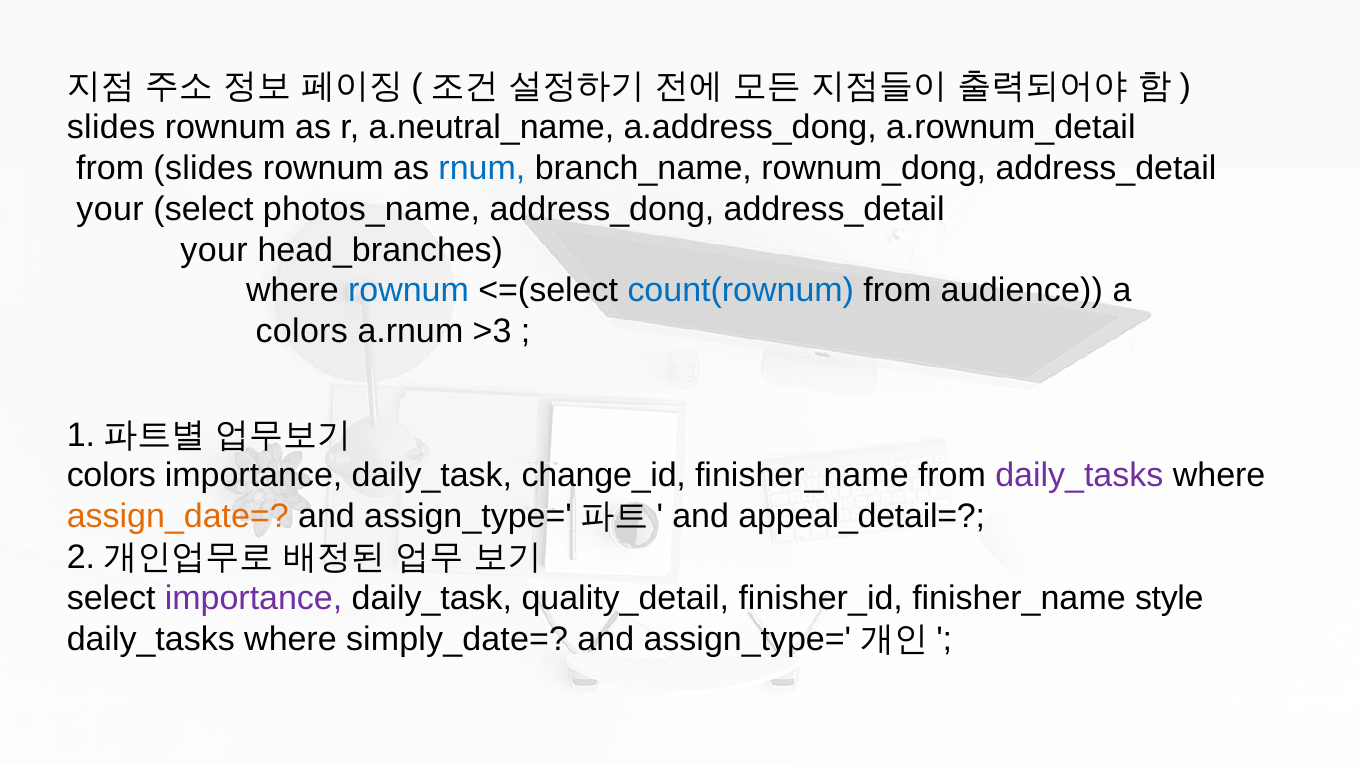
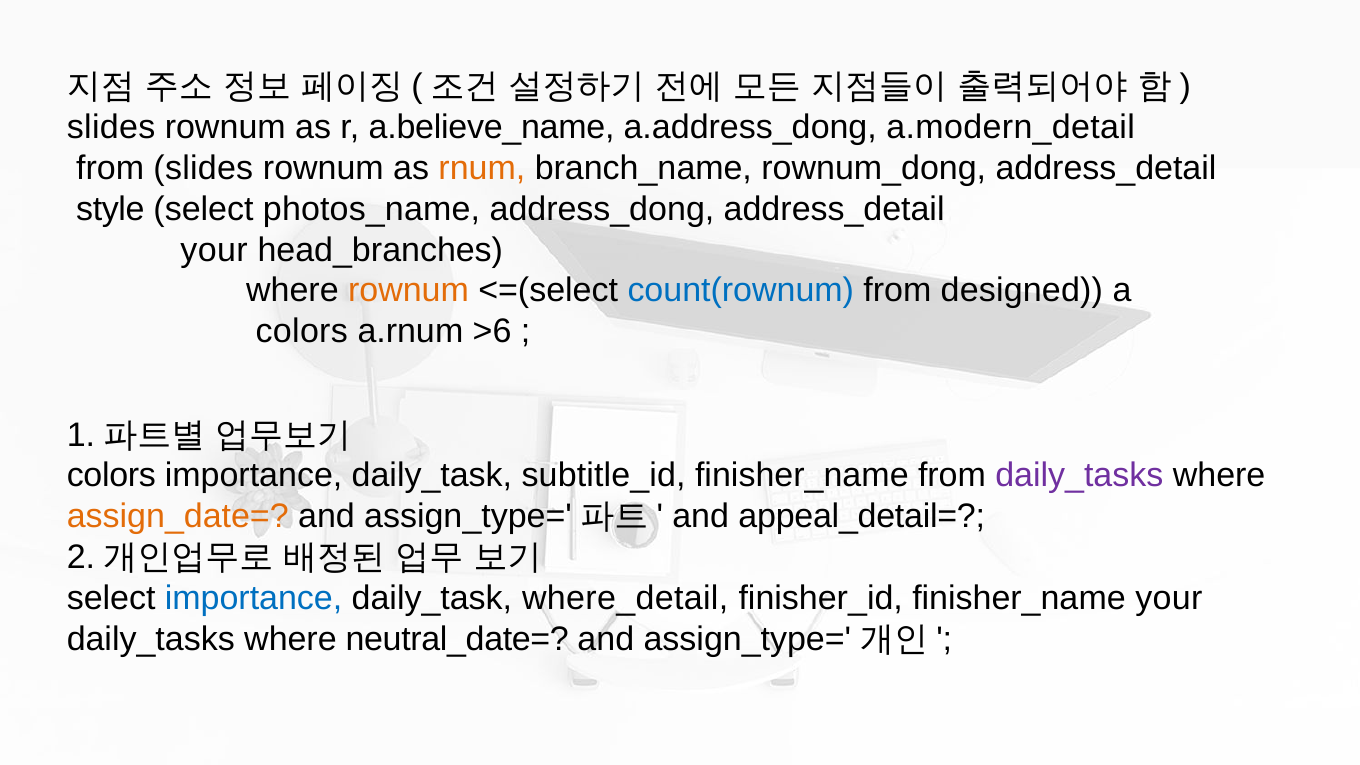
a.neutral_name: a.neutral_name -> a.believe_name
a.rownum_detail: a.rownum_detail -> a.modern_detail
rnum colour: blue -> orange
your at (110, 209): your -> style
rownum at (408, 291) colour: blue -> orange
audience: audience -> designed
>3: >3 -> >6
change_id: change_id -> subtitle_id
importance at (254, 598) colour: purple -> blue
quality_detail: quality_detail -> where_detail
finisher_name style: style -> your
simply_date=: simply_date= -> neutral_date=
